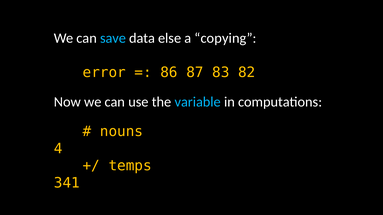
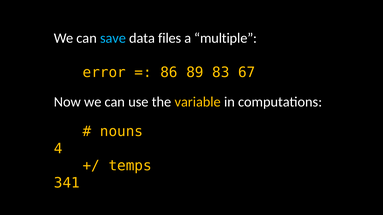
else: else -> files
copying: copying -> multiple
87: 87 -> 89
82: 82 -> 67
variable colour: light blue -> yellow
